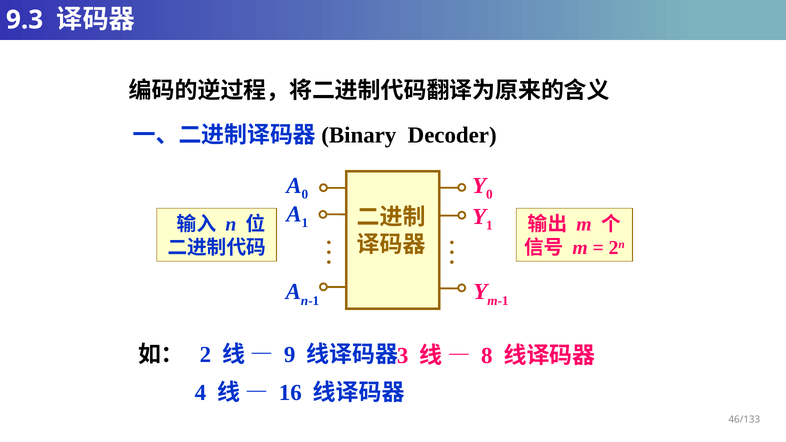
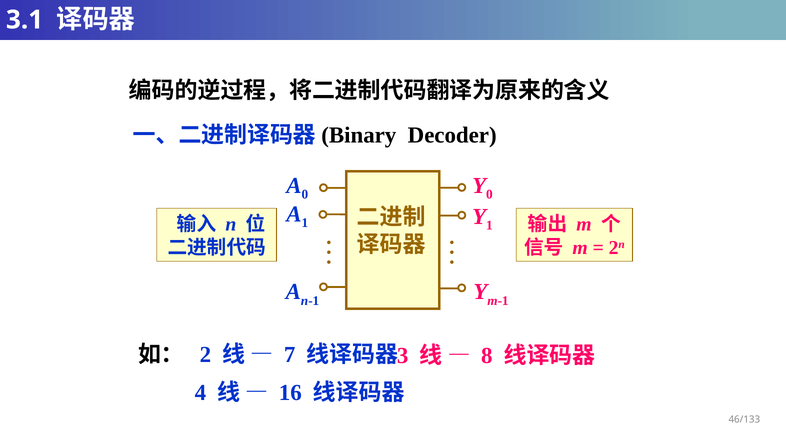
9.3: 9.3 -> 3.1
9: 9 -> 7
